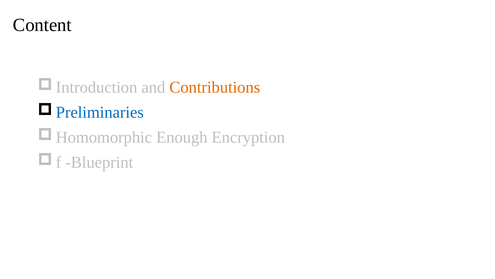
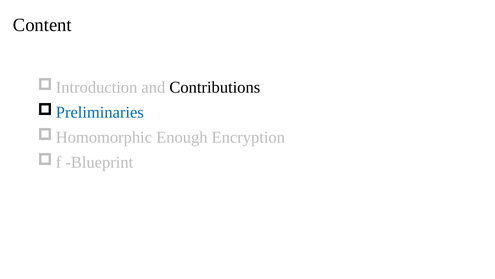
Contributions colour: orange -> black
